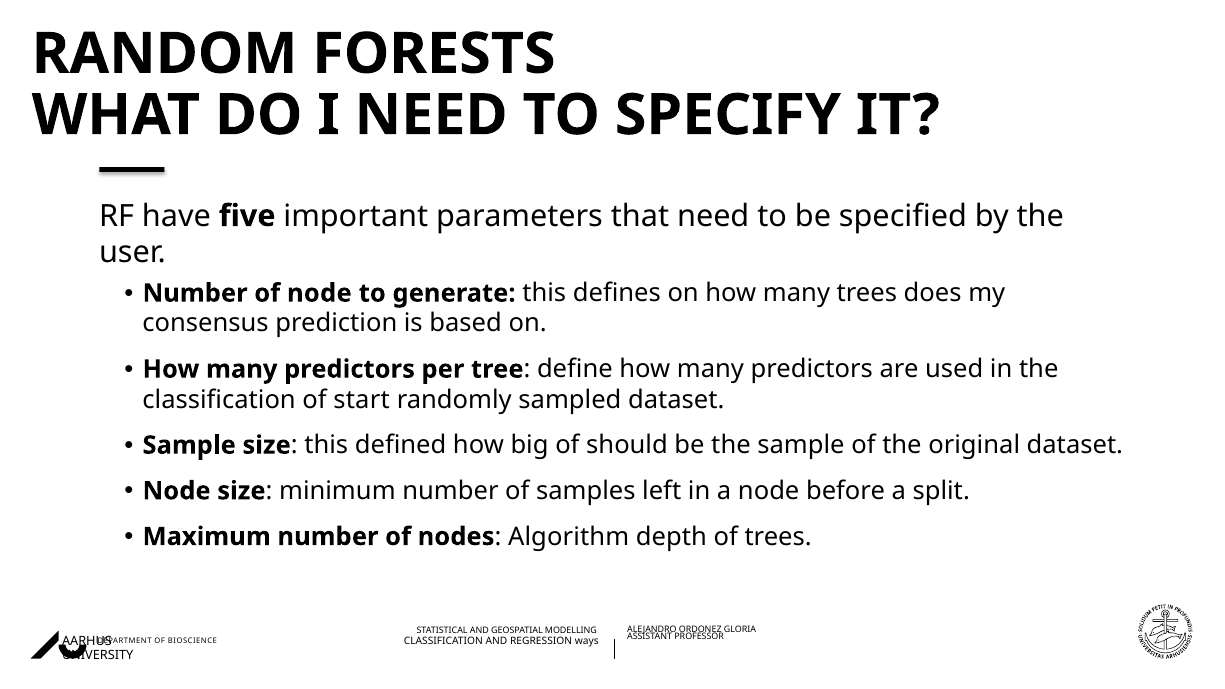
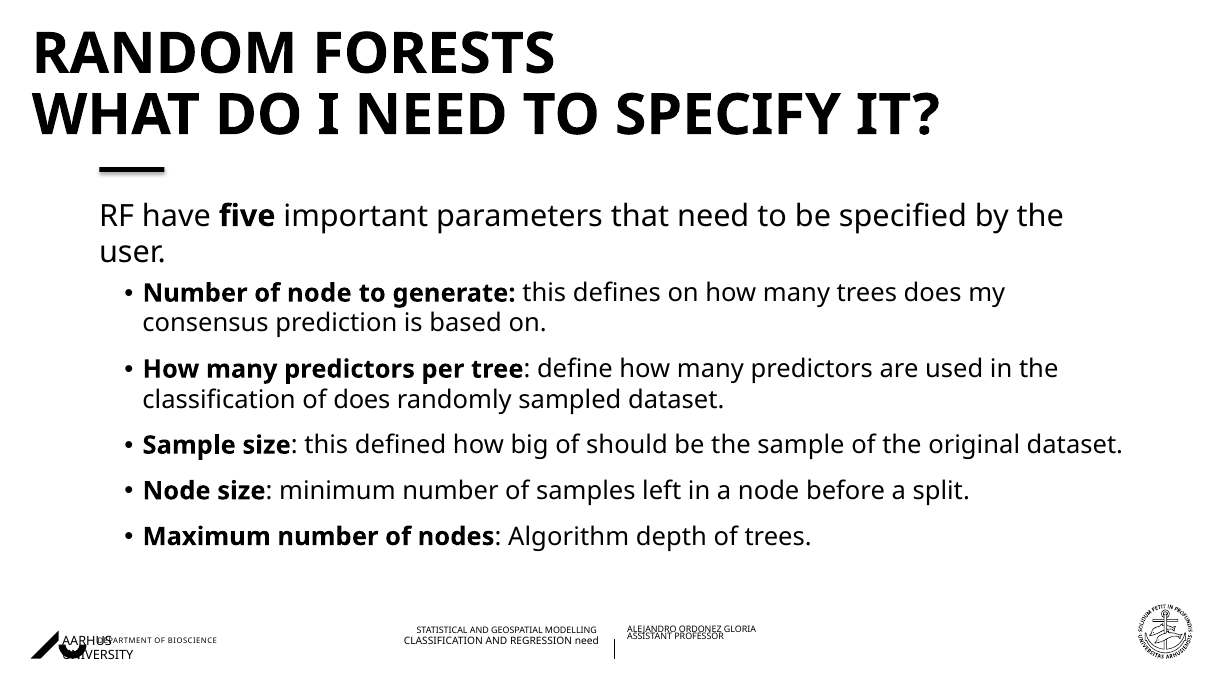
of start: start -> does
ways at (587, 642): ways -> need
